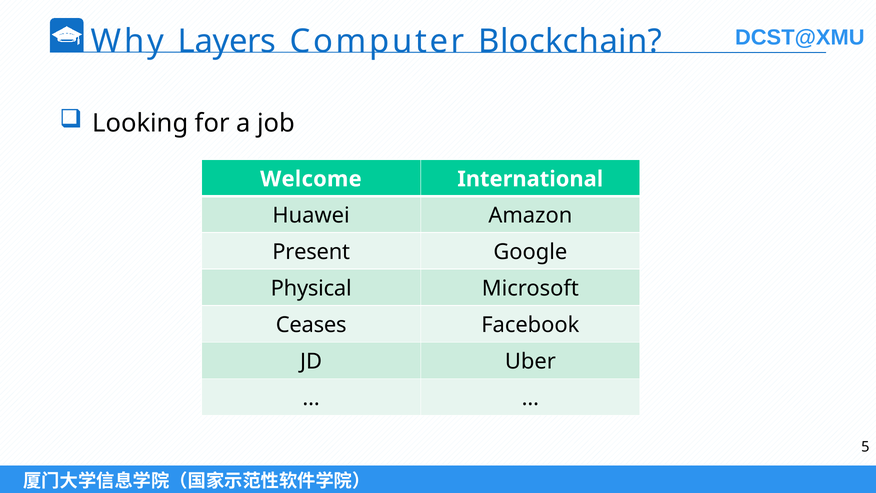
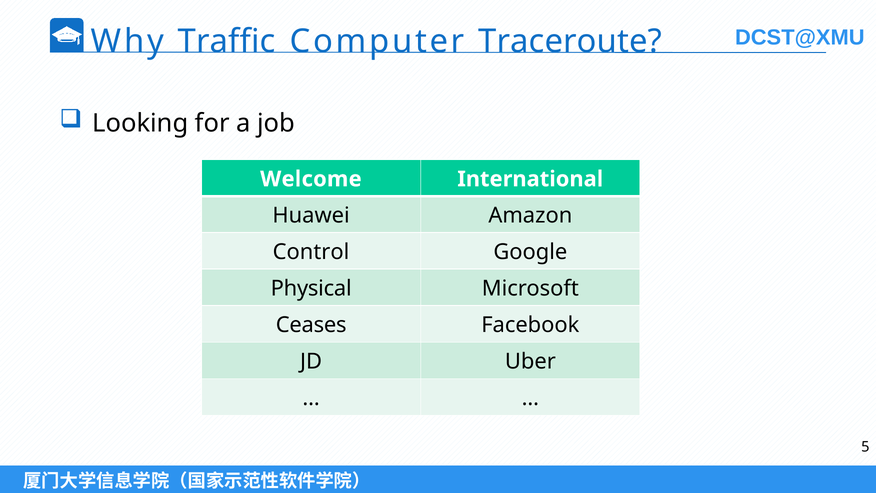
Layers: Layers -> Traffic
Blockchain: Blockchain -> Traceroute
Present: Present -> Control
